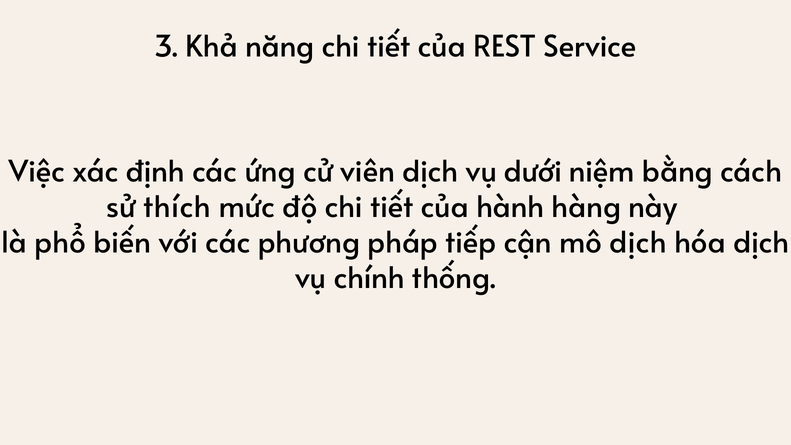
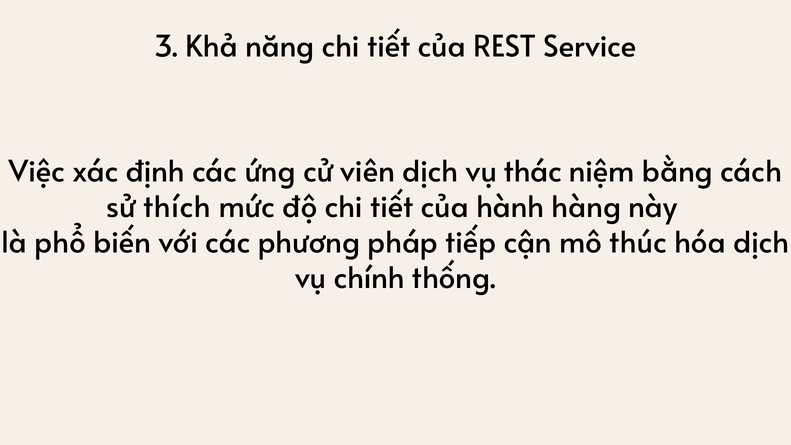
dưới: dưới -> thác
mô dịch: dịch -> thúc
